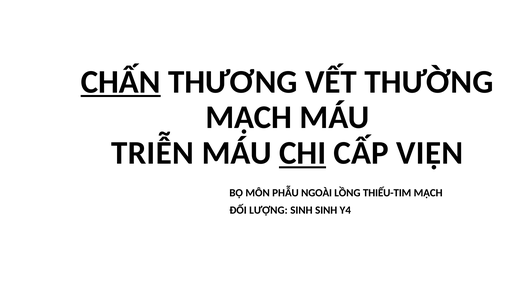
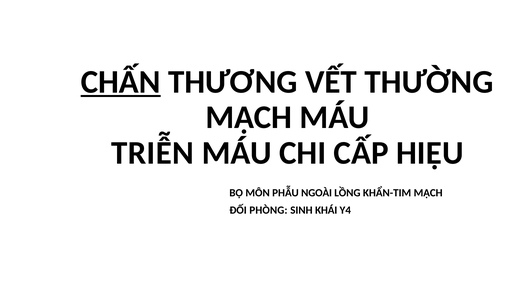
CHI underline: present -> none
VIỆN: VIỆN -> HIỆU
THIẾU-TIM: THIẾU-TIM -> KHẨN-TIM
LƯỢNG: LƯỢNG -> PHÒNG
SINH SINH: SINH -> KHÁI
